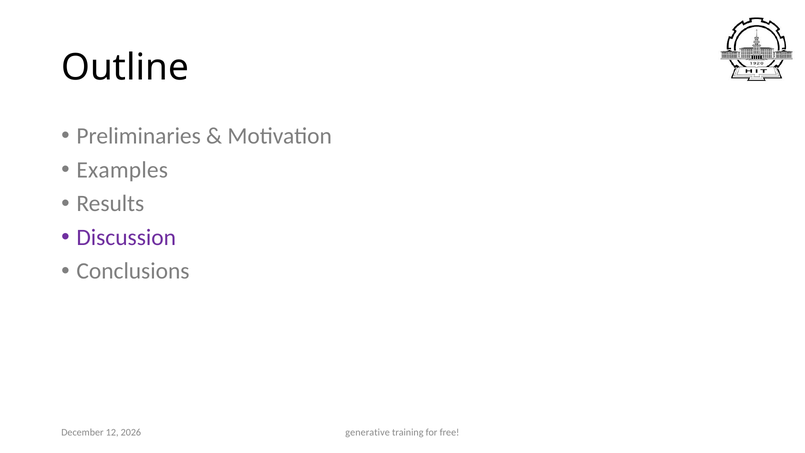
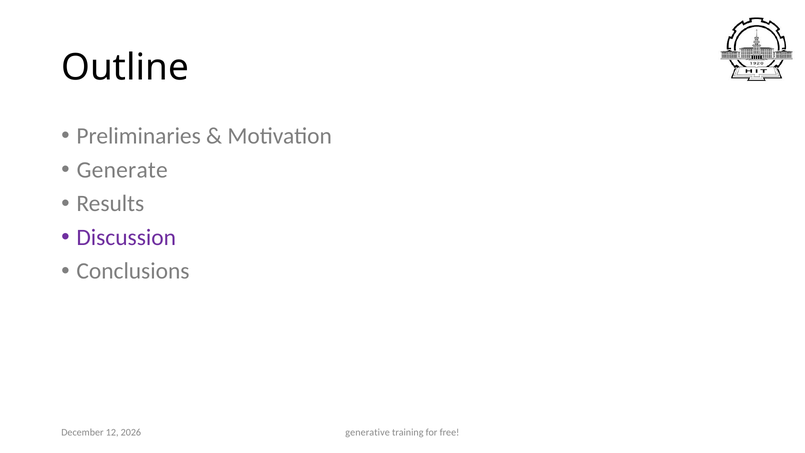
Examples: Examples -> Generate
